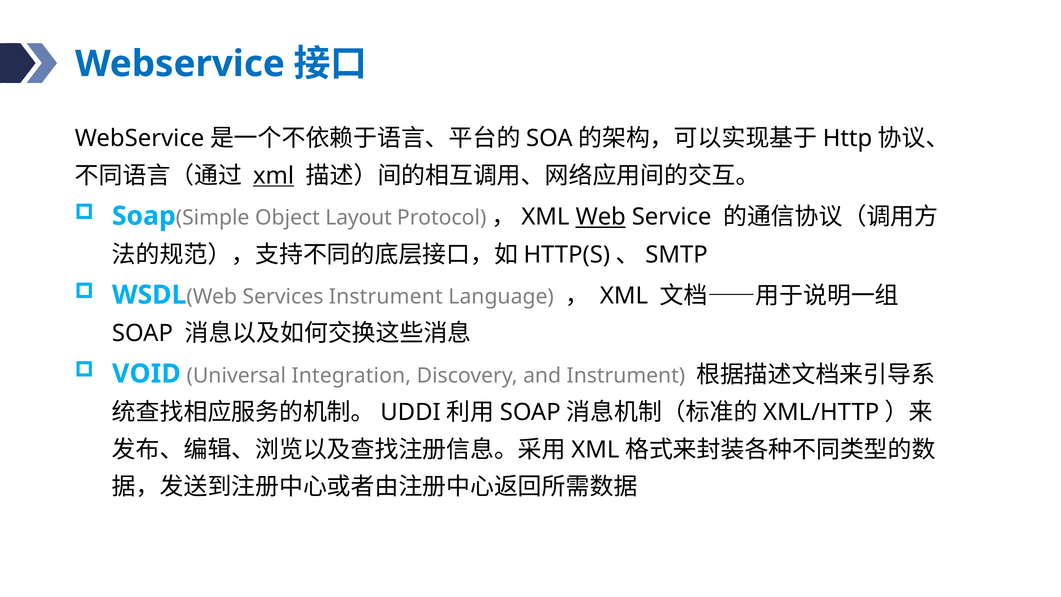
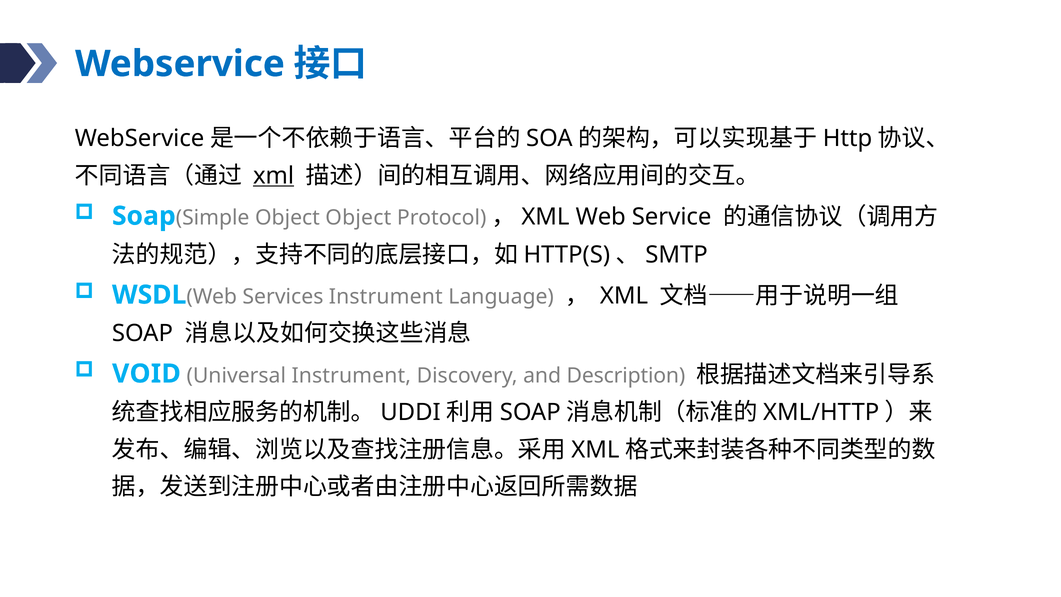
Object Layout: Layout -> Object
Web underline: present -> none
Universal Integration: Integration -> Instrument
and Instrument: Instrument -> Description
